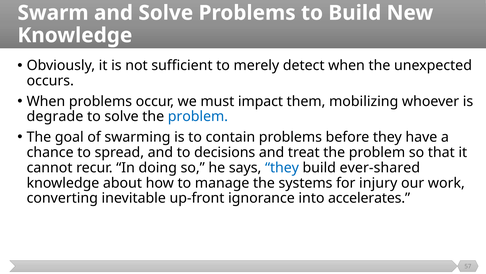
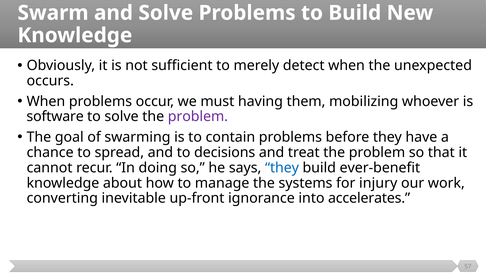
impact: impact -> having
degrade: degrade -> software
problem at (198, 116) colour: blue -> purple
ever-shared: ever-shared -> ever-benefit
